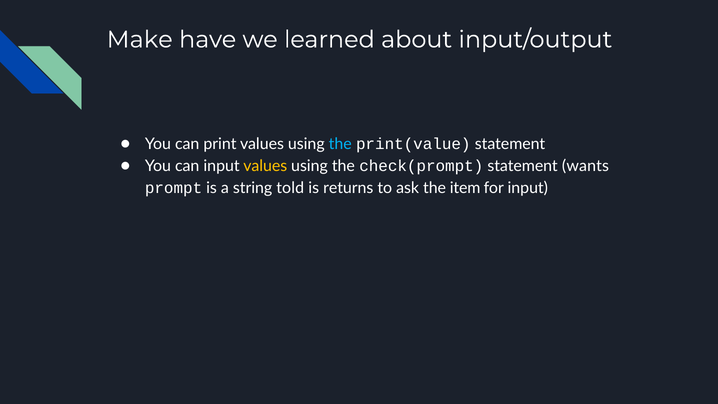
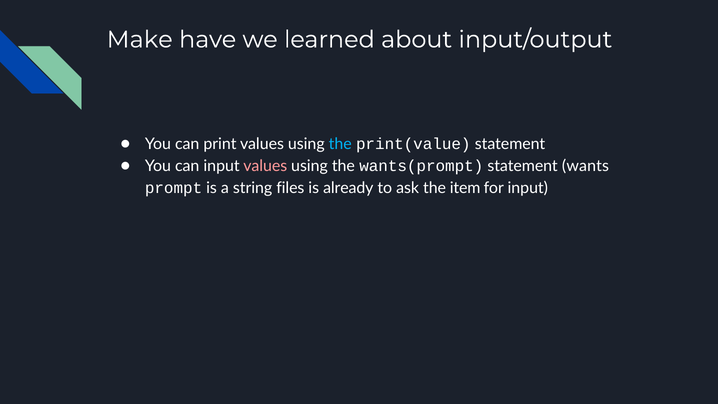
values at (265, 166) colour: yellow -> pink
check(prompt: check(prompt -> wants(prompt
told: told -> files
returns: returns -> already
